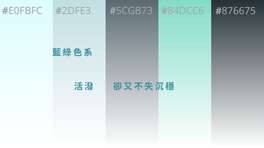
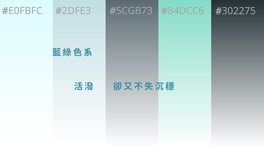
876675: 876675 -> 302275
